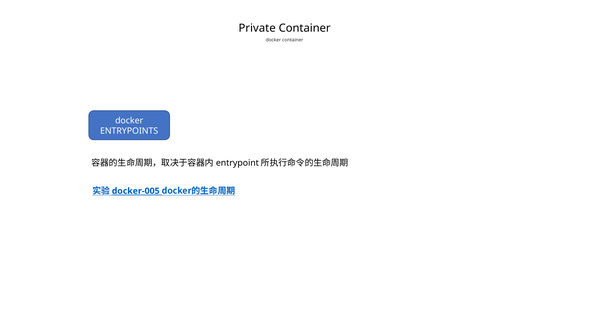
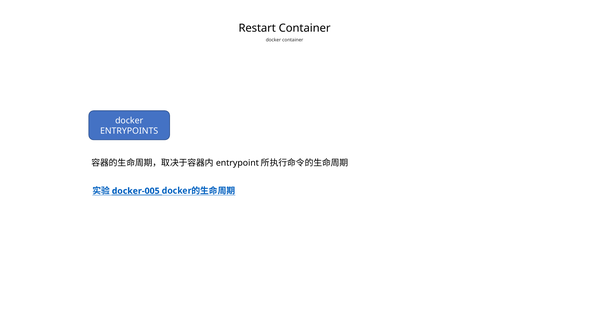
Private: Private -> Restart
